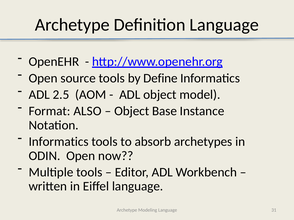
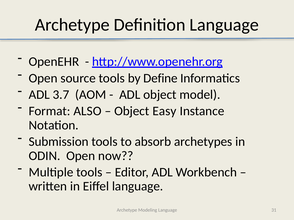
2.5: 2.5 -> 3.7
Base: Base -> Easy
Informatics at (59, 142): Informatics -> Submission
